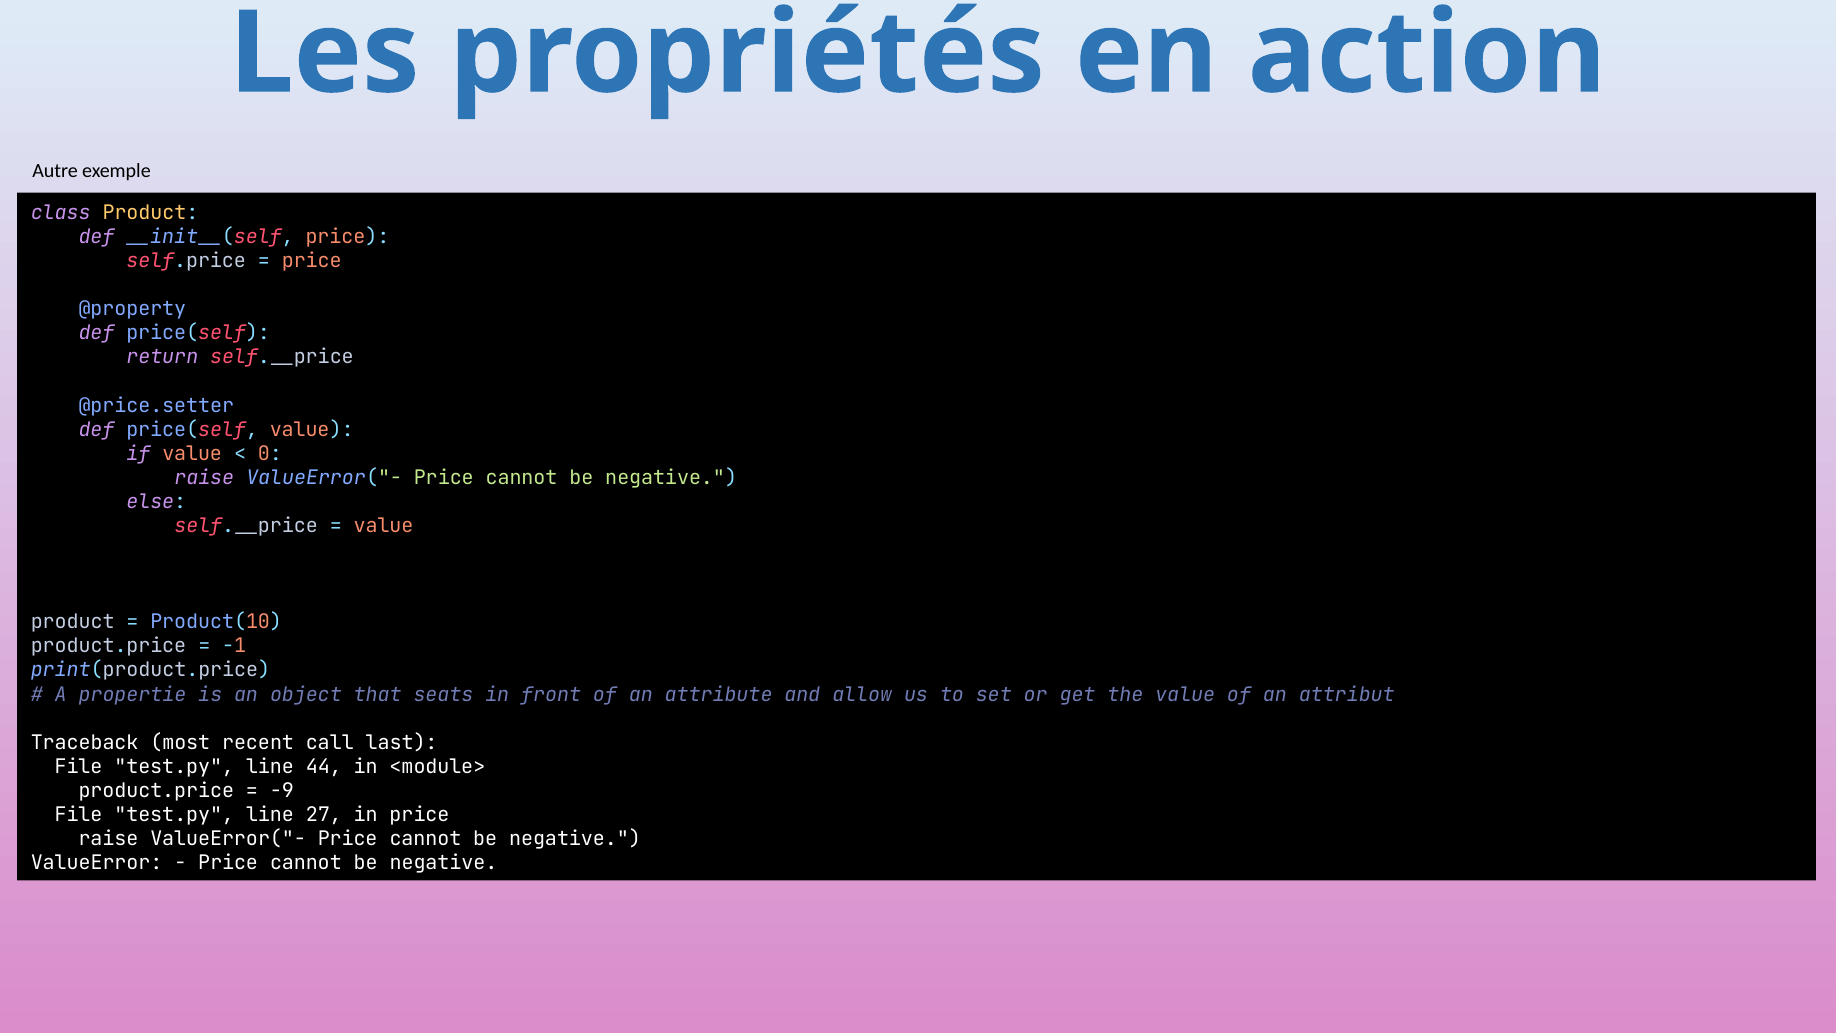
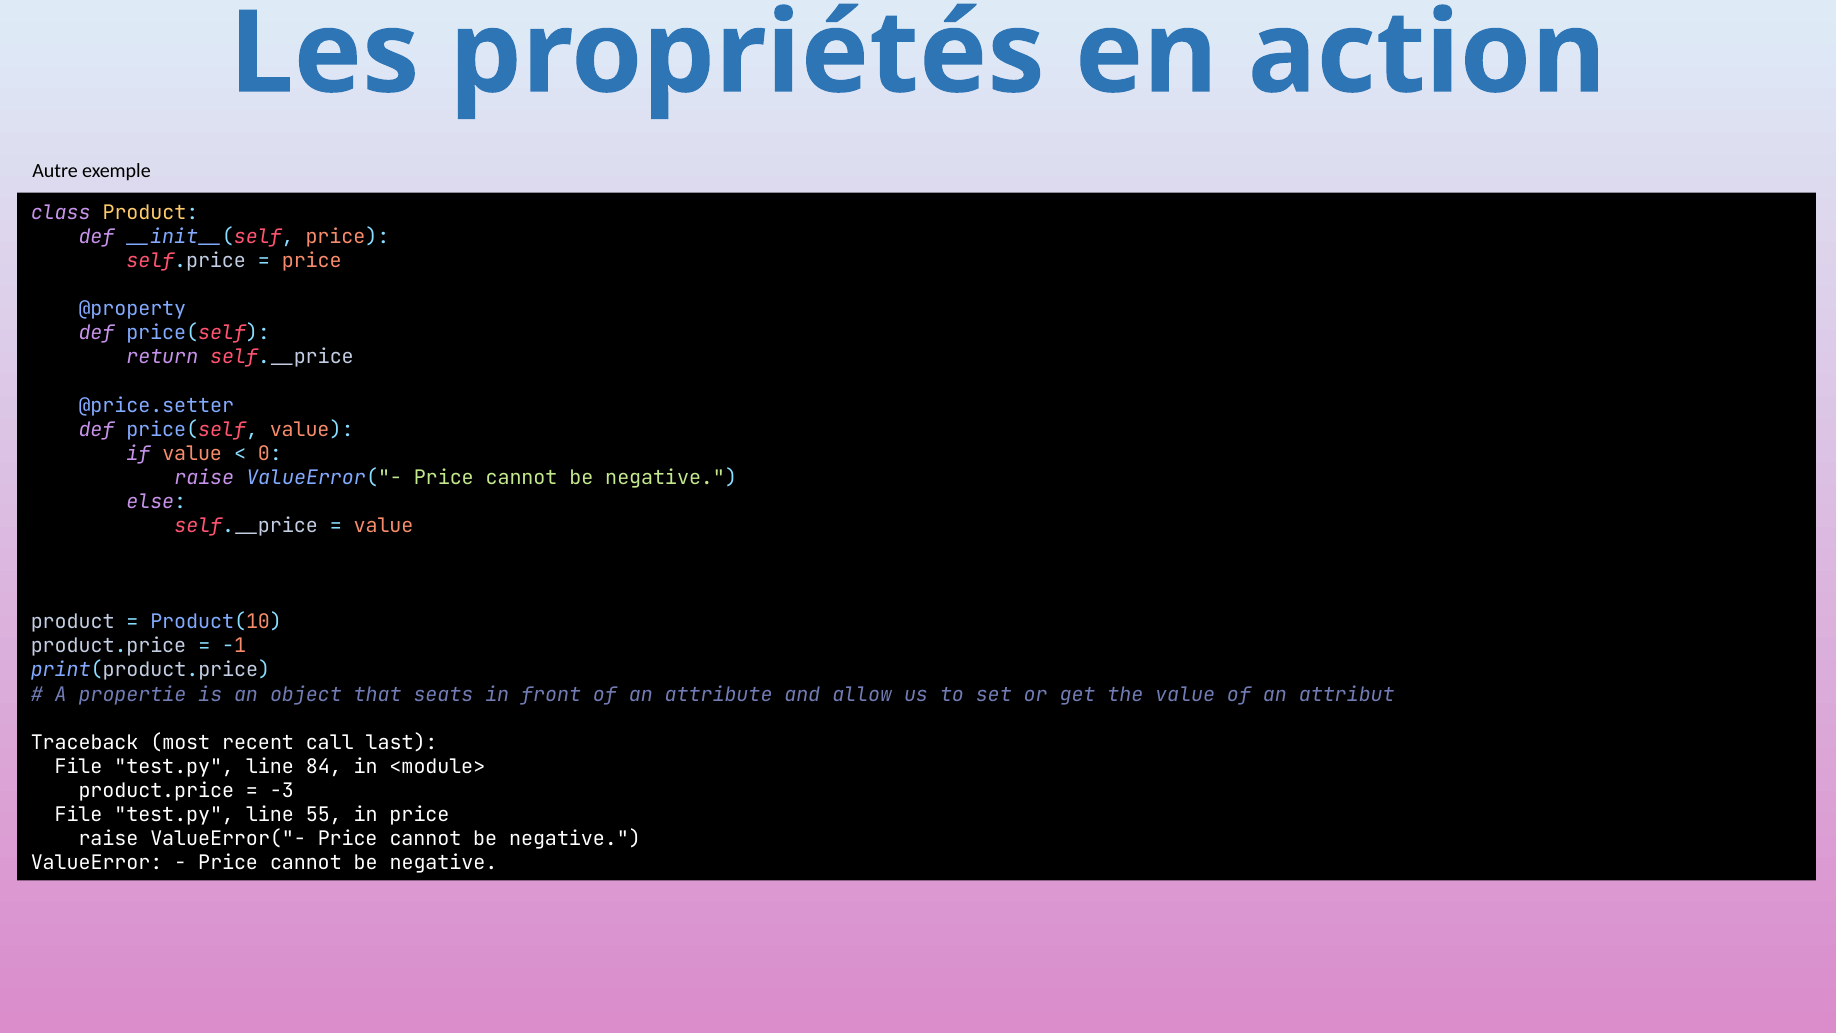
44: 44 -> 84
-9: -9 -> -3
27: 27 -> 55
